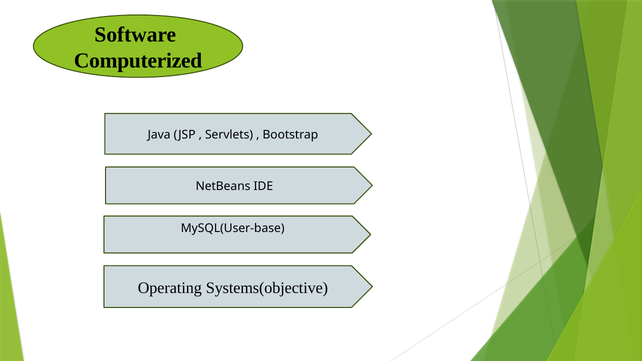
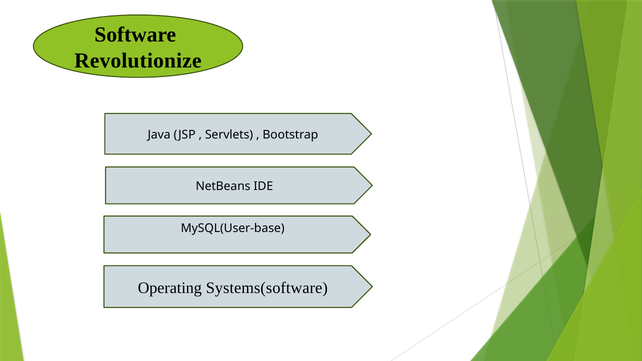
Computerized: Computerized -> Revolutionize
Systems(objective: Systems(objective -> Systems(software
